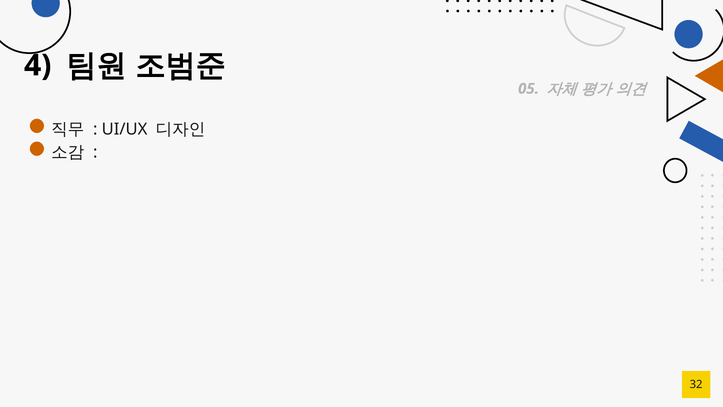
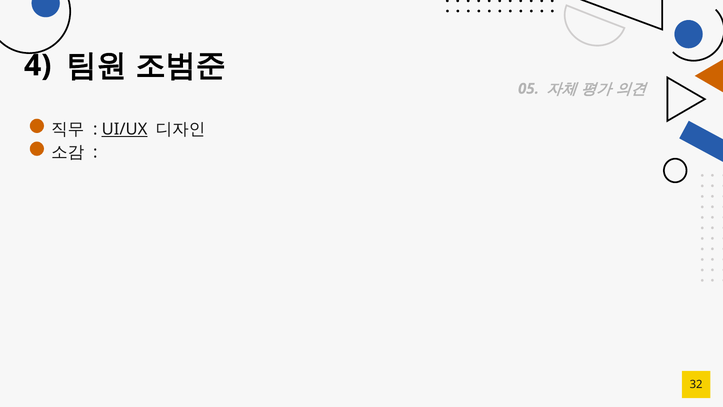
UI/UX underline: none -> present
